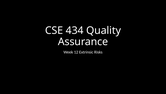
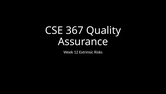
434: 434 -> 367
